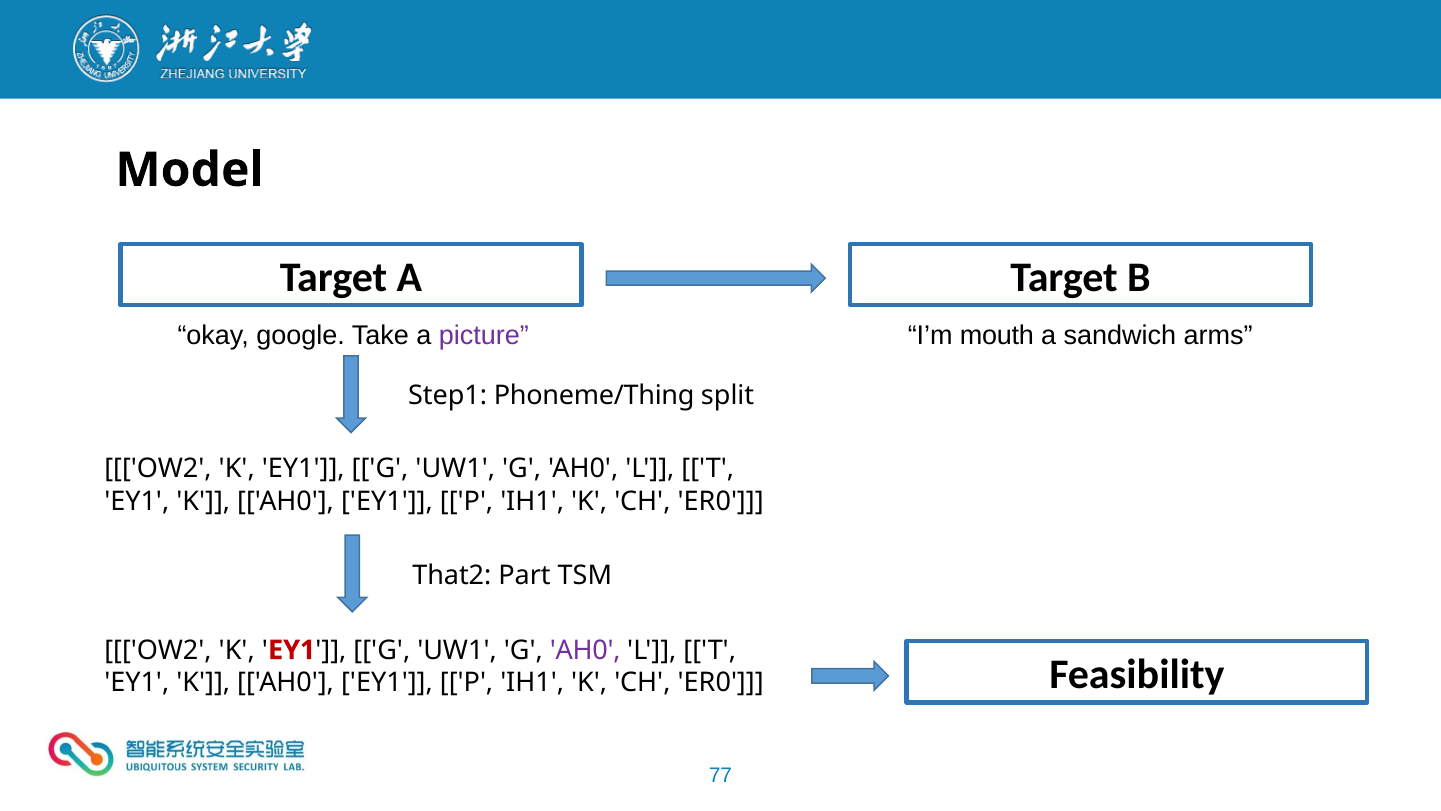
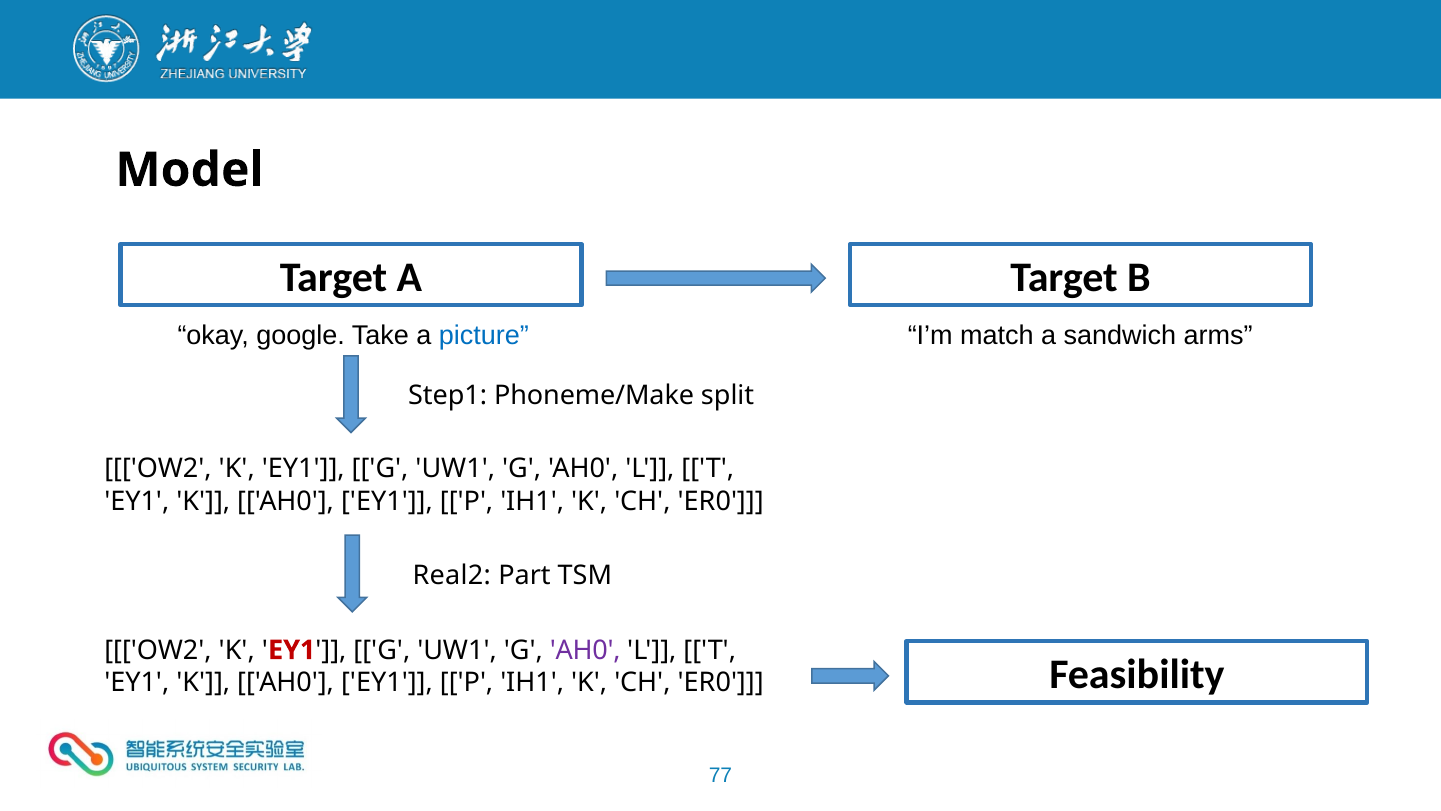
picture colour: purple -> blue
mouth: mouth -> match
Phoneme/Thing: Phoneme/Thing -> Phoneme/Make
That2: That2 -> Real2
